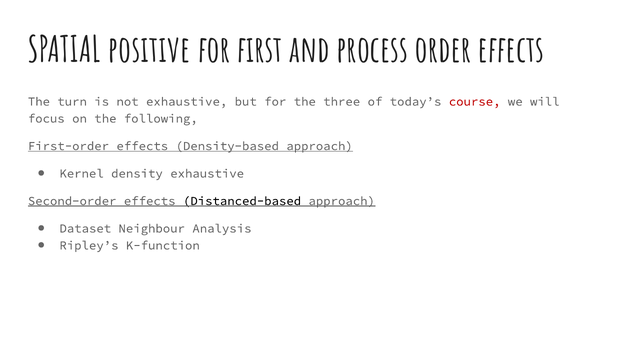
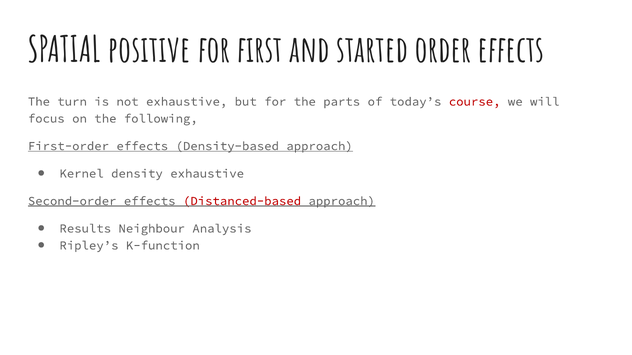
process: process -> started
three: three -> parts
Distanced-based colour: black -> red
Dataset: Dataset -> Results
